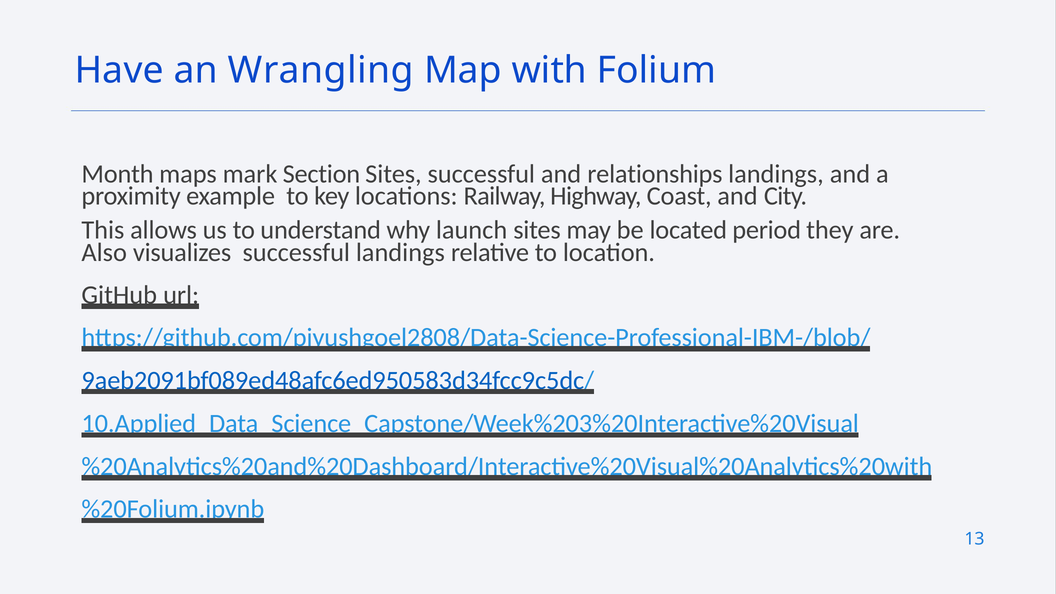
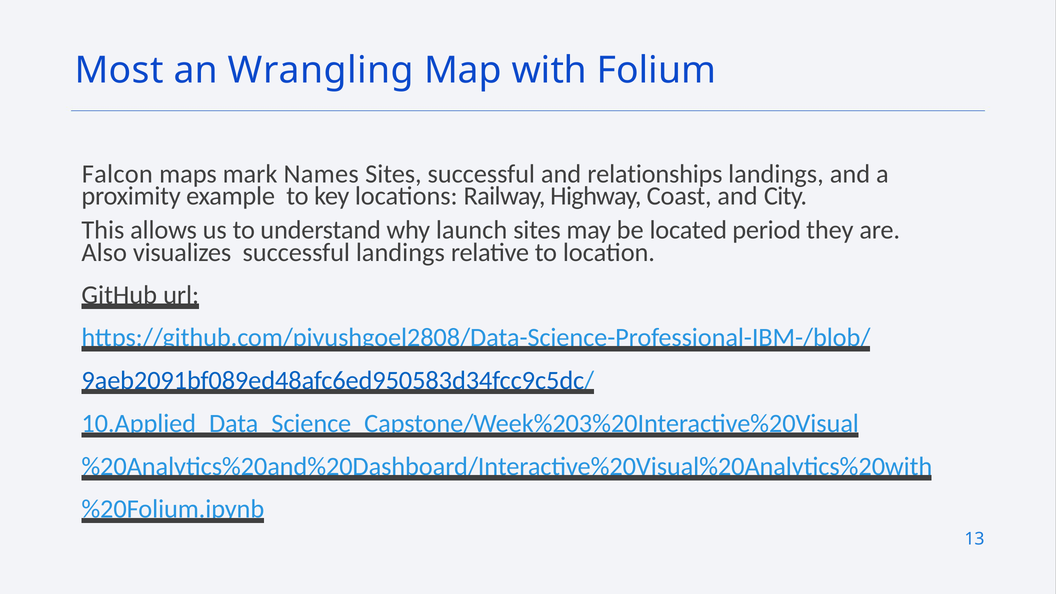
Have: Have -> Most
Month: Month -> Falcon
Section: Section -> Names
